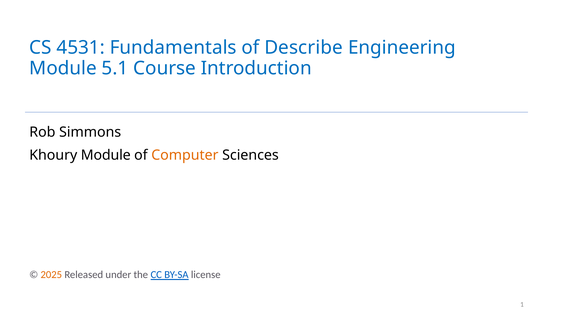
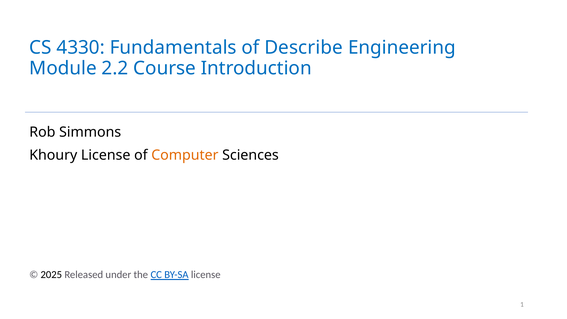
4531: 4531 -> 4330
5.1: 5.1 -> 2.2
Khoury Module: Module -> License
2025 colour: orange -> black
